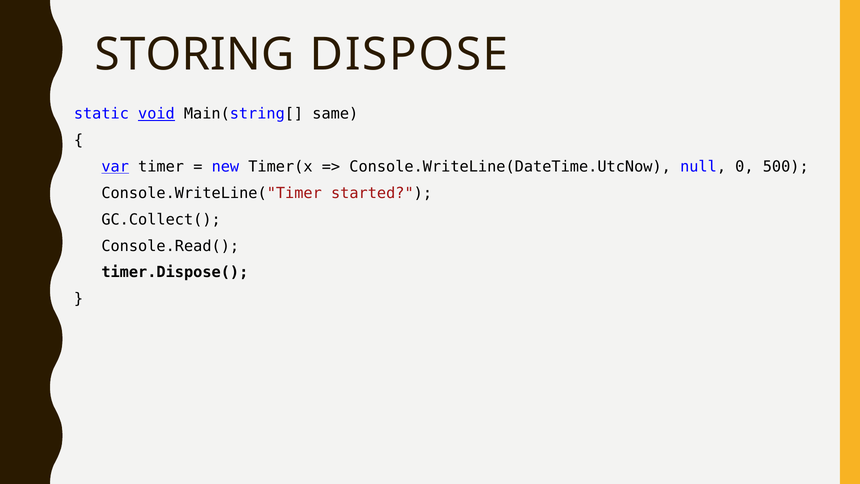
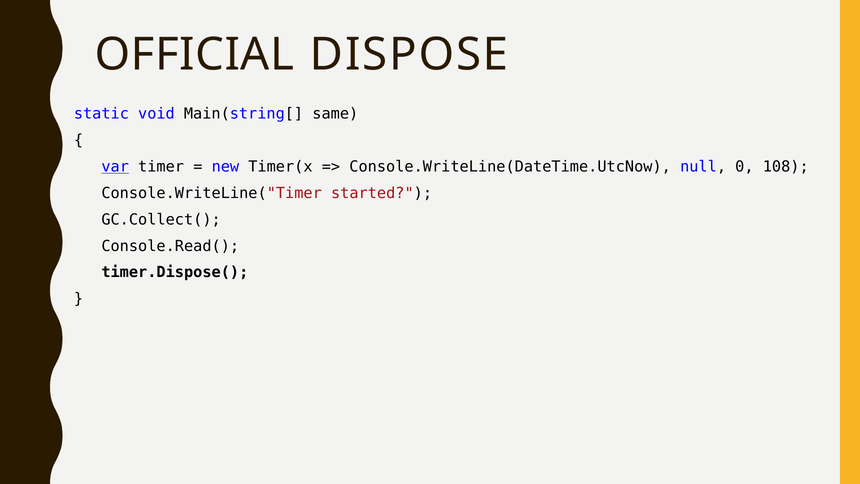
STORING: STORING -> OFFICIAL
void underline: present -> none
500: 500 -> 108
